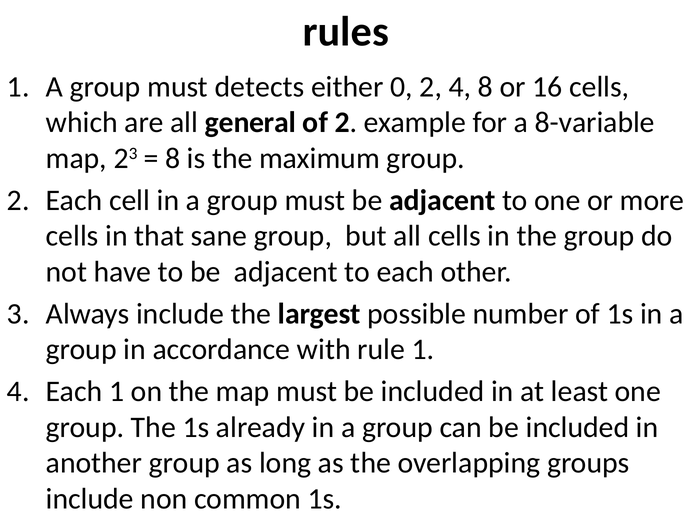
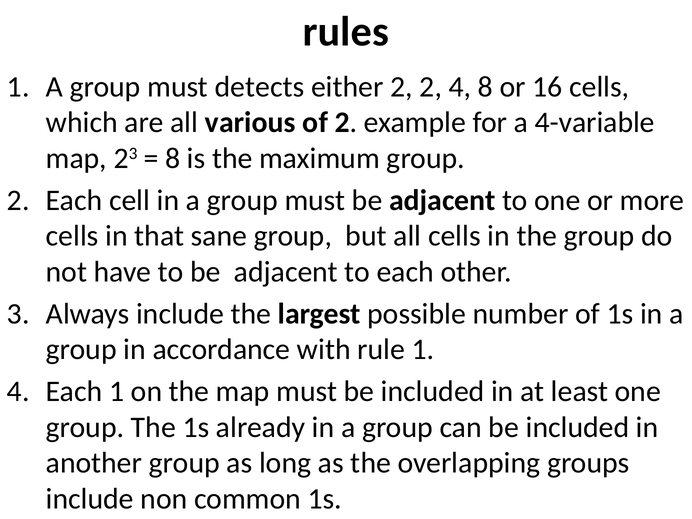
either 0: 0 -> 2
general: general -> various
8-variable: 8-variable -> 4-variable
